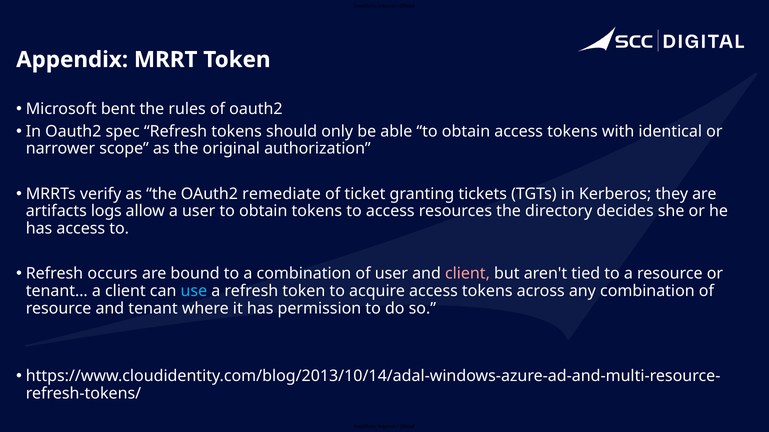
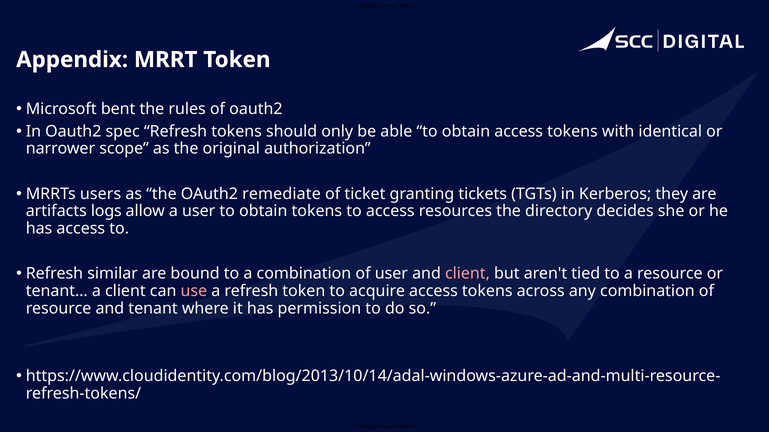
verify: verify -> users
occurs: occurs -> similar
use colour: light blue -> pink
